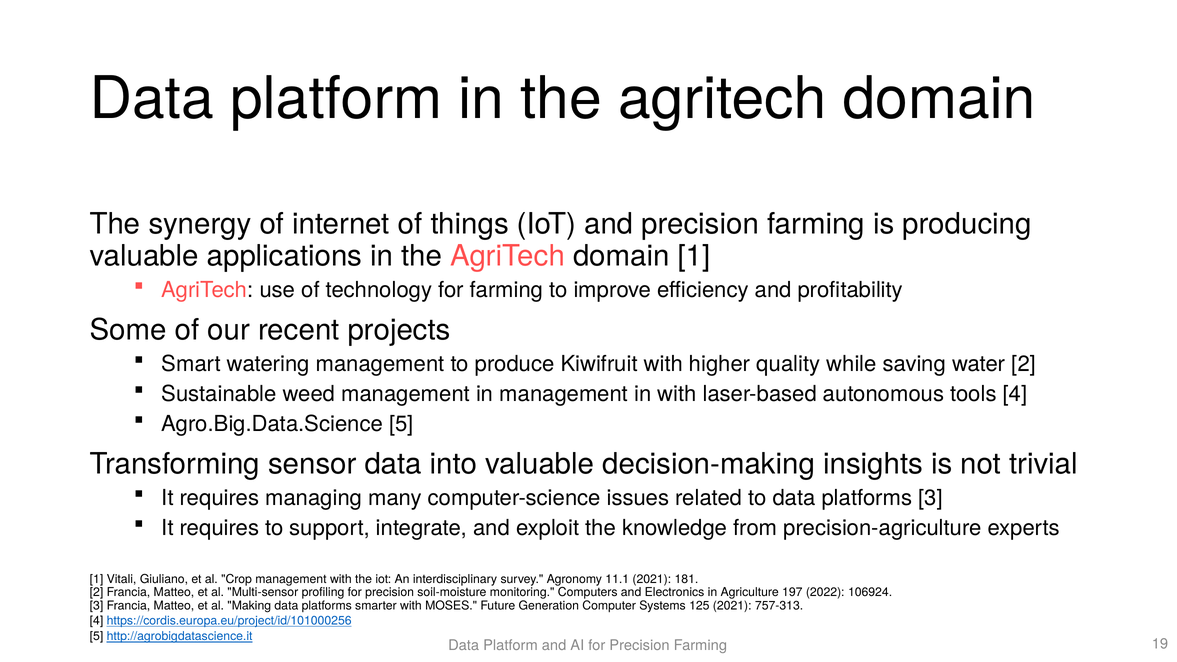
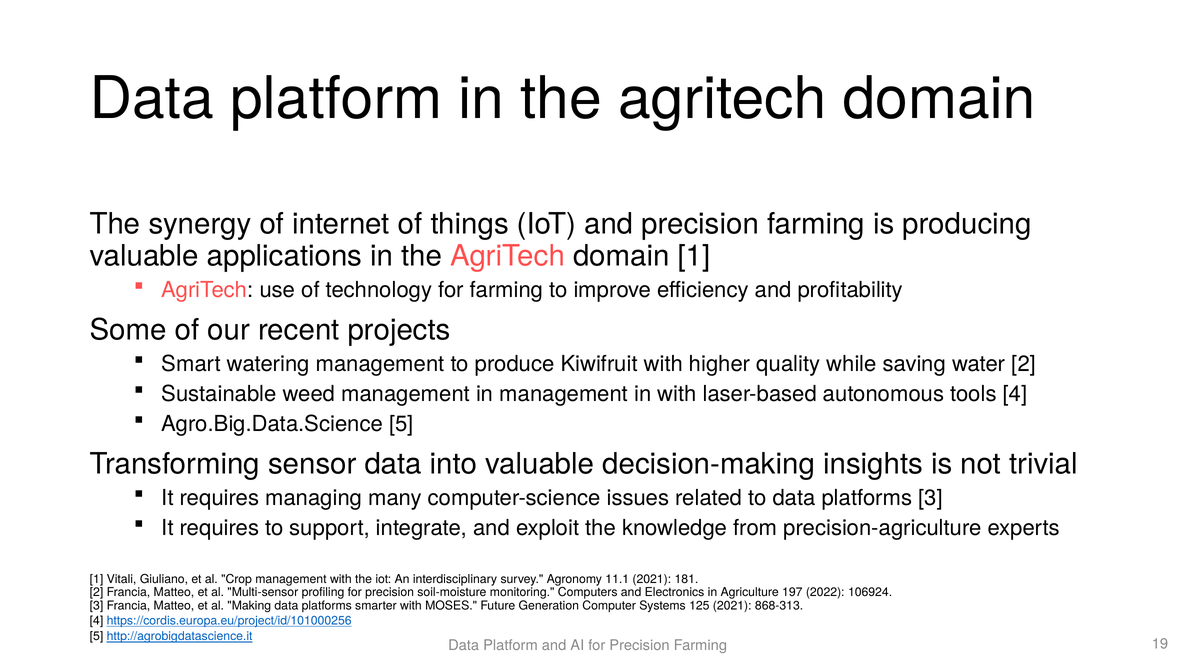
757-313: 757-313 -> 868-313
